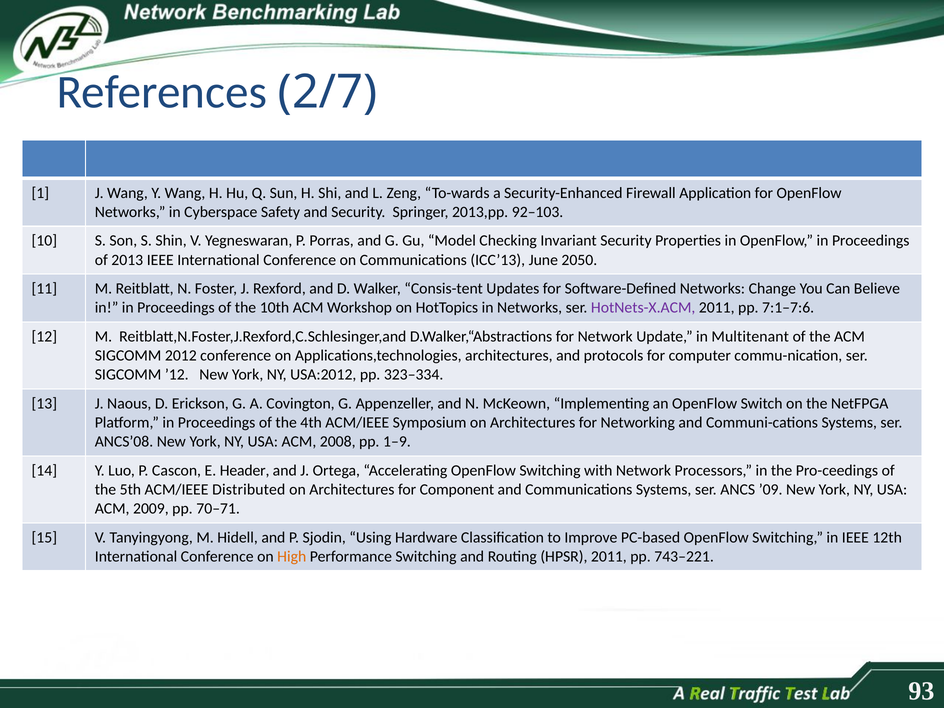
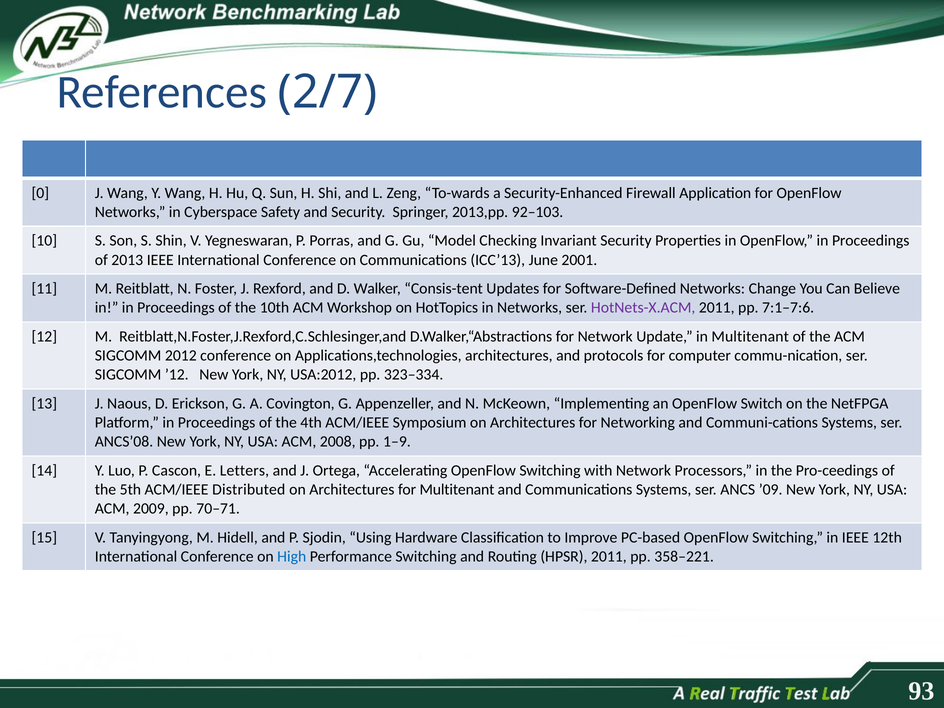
1: 1 -> 0
2050: 2050 -> 2001
Header: Header -> Letters
for Component: Component -> Multitenant
High colour: orange -> blue
743–221: 743–221 -> 358–221
